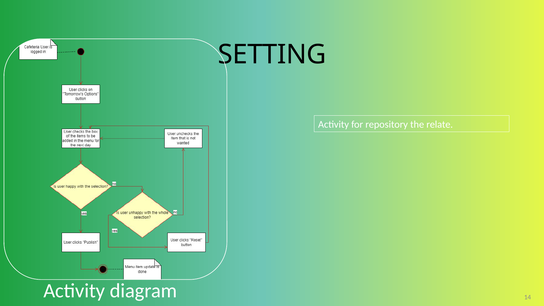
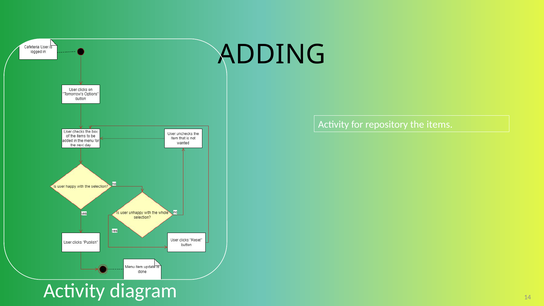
SETTING: SETTING -> ADDING
relate: relate -> items
